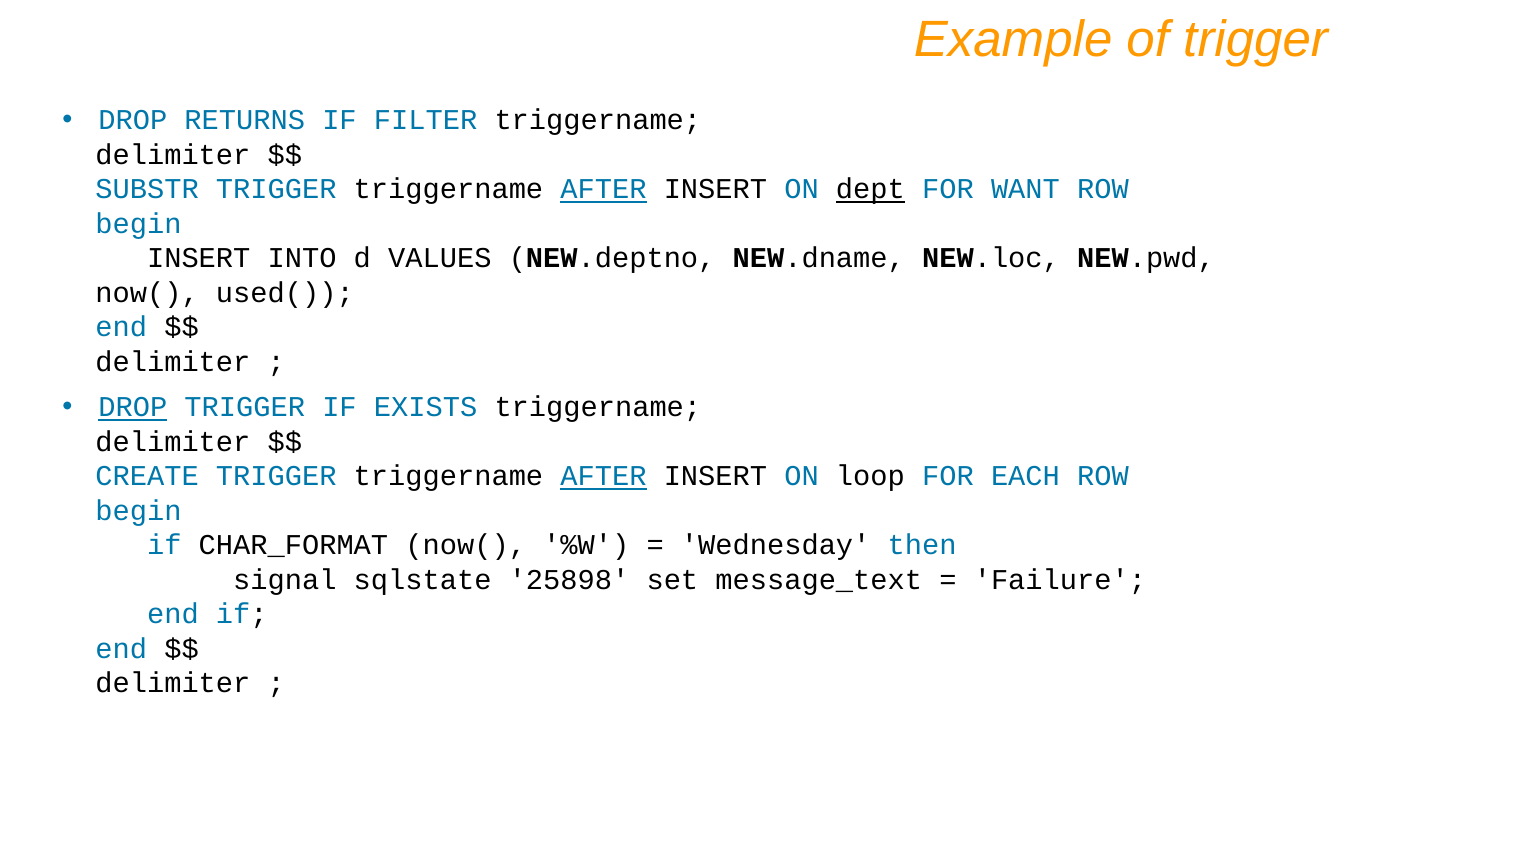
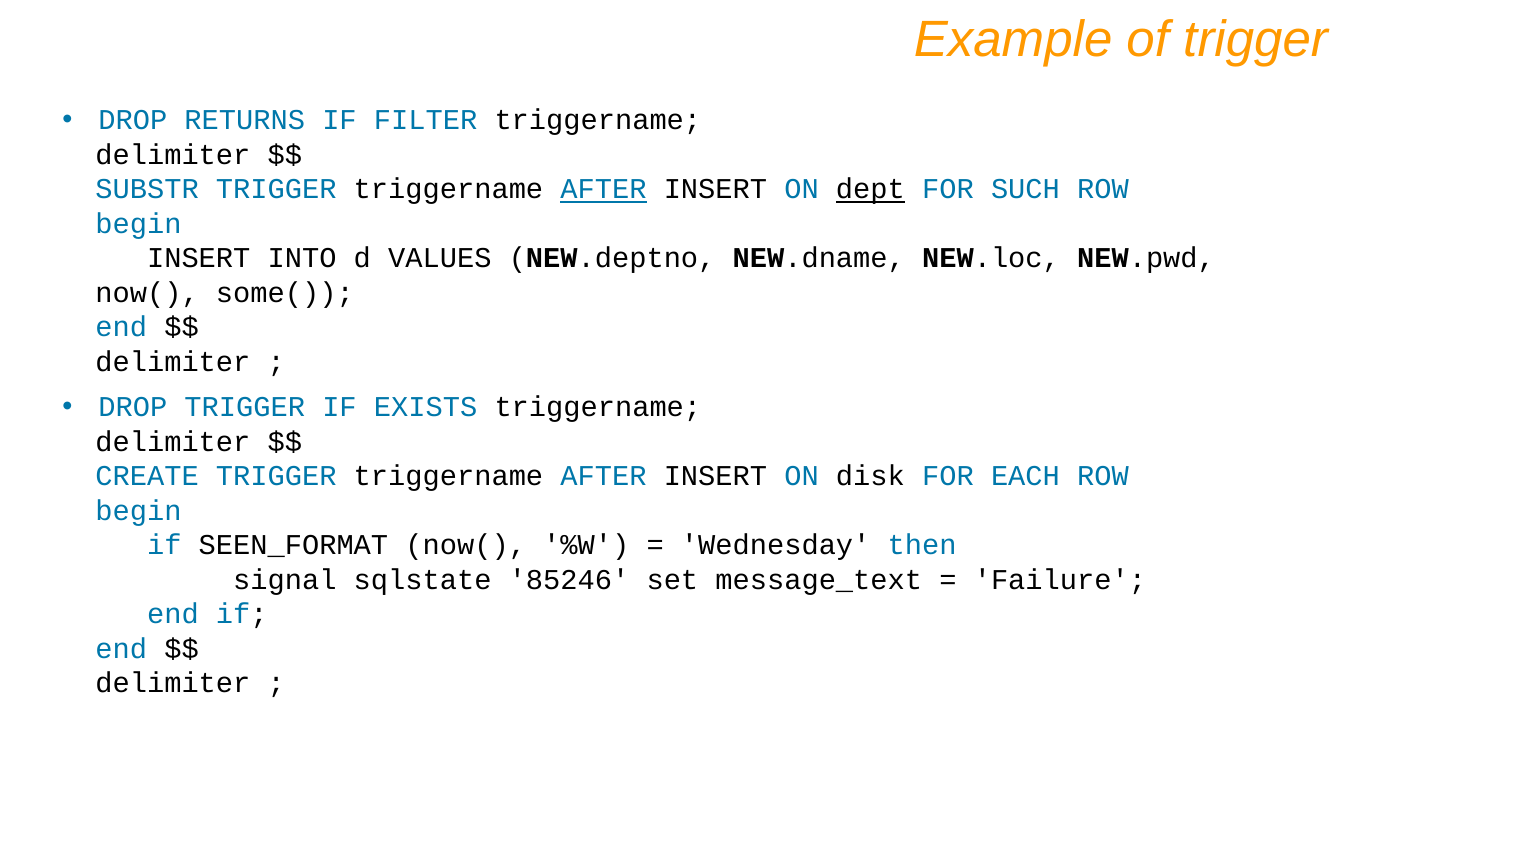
WANT: WANT -> SUCH
used(: used( -> some(
DROP at (133, 408) underline: present -> none
AFTER at (603, 476) underline: present -> none
loop: loop -> disk
CHAR_FORMAT: CHAR_FORMAT -> SEEN_FORMAT
25898: 25898 -> 85246
